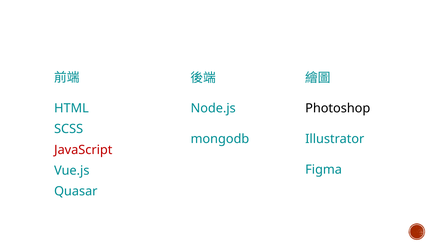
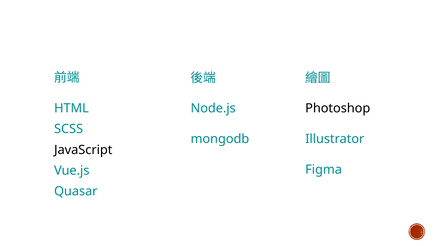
JavaScript colour: red -> black
